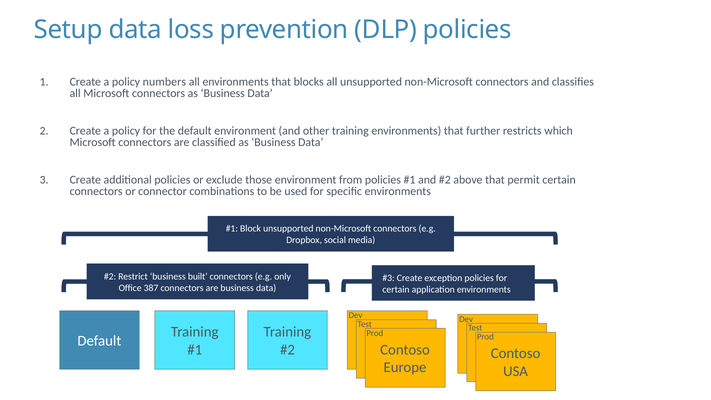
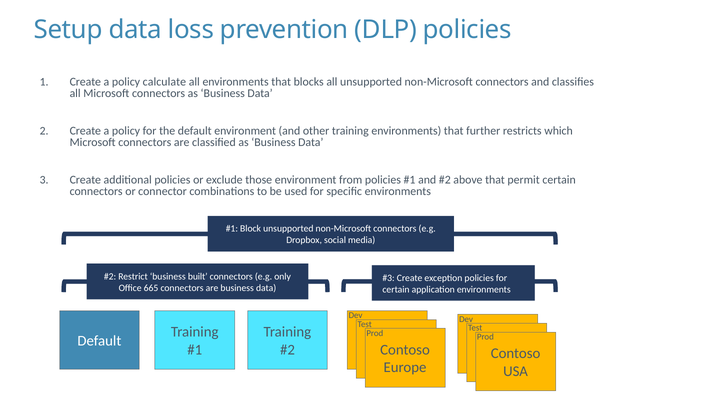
numbers: numbers -> calculate
387: 387 -> 665
